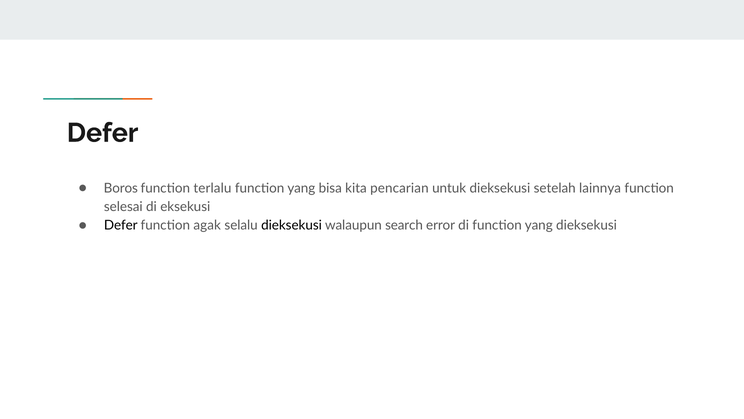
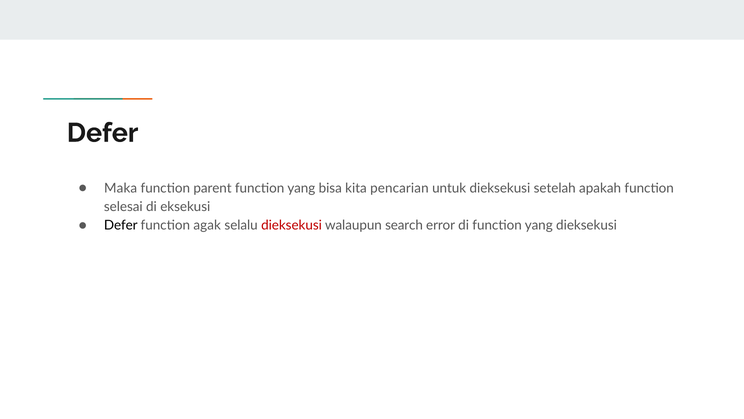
Boros: Boros -> Maka
terlalu: terlalu -> parent
lainnya: lainnya -> apakah
dieksekusi at (292, 225) colour: black -> red
